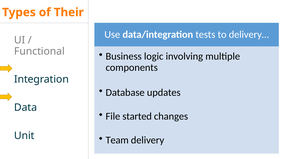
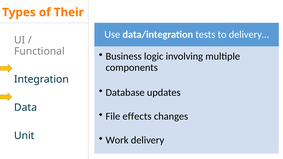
started: started -> effects
Team: Team -> Work
